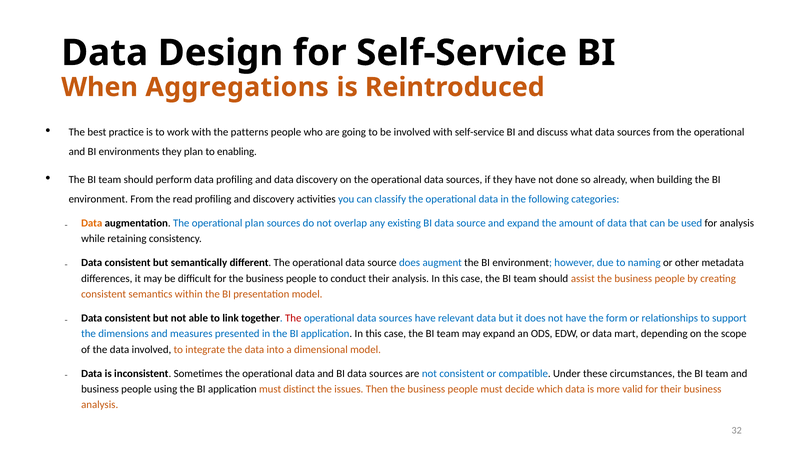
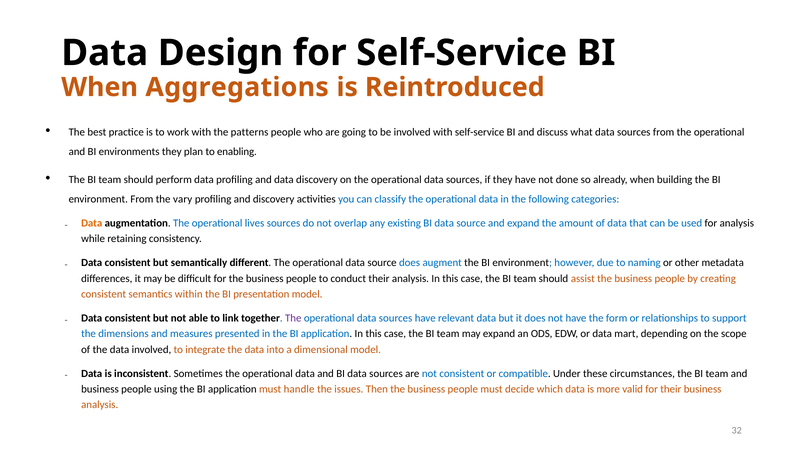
read: read -> vary
operational plan: plan -> lives
The at (293, 319) colour: red -> purple
distinct: distinct -> handle
